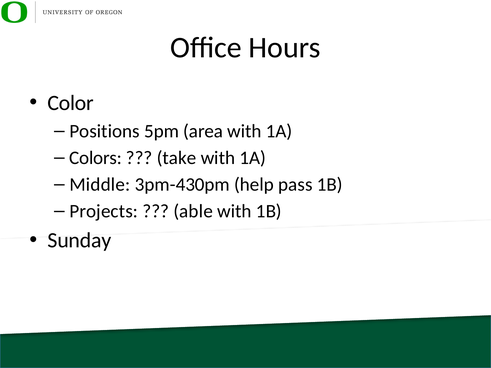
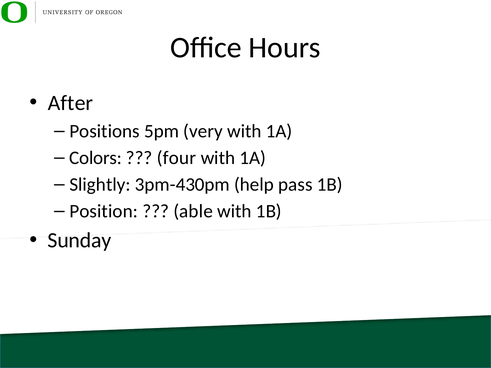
Color: Color -> After
area: area -> very
take: take -> four
Middle: Middle -> Slightly
Projects: Projects -> Position
